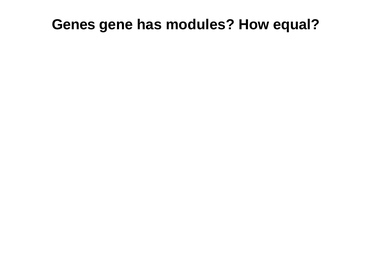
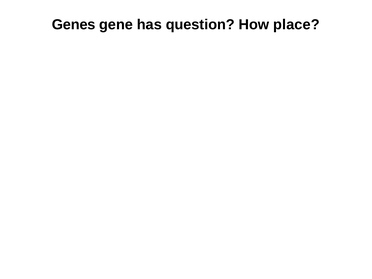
modules: modules -> question
equal: equal -> place
